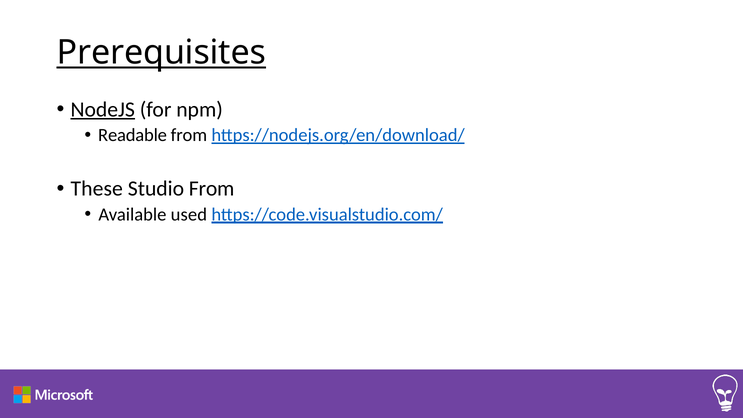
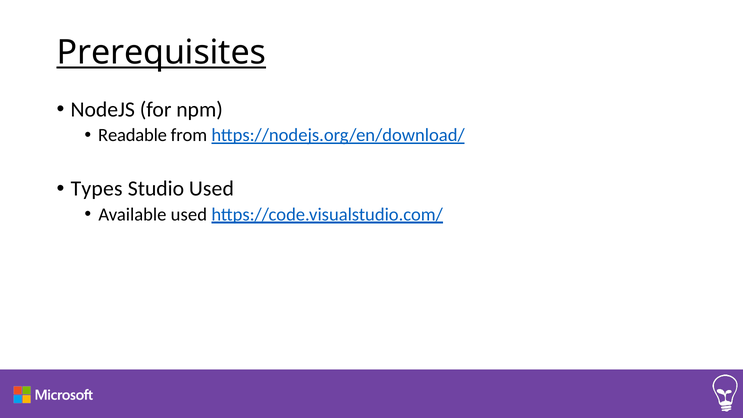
NodeJS underline: present -> none
These: These -> Types
Studio From: From -> Used
